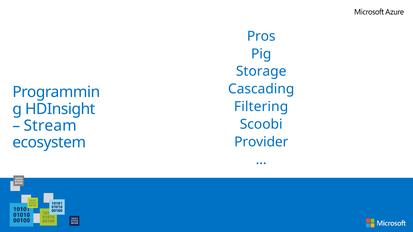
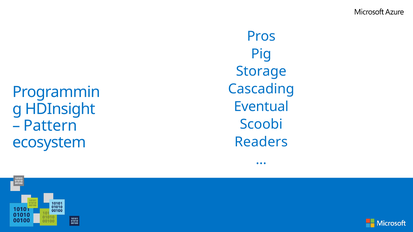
Filtering: Filtering -> Eventual
Stream: Stream -> Pattern
Provider: Provider -> Readers
